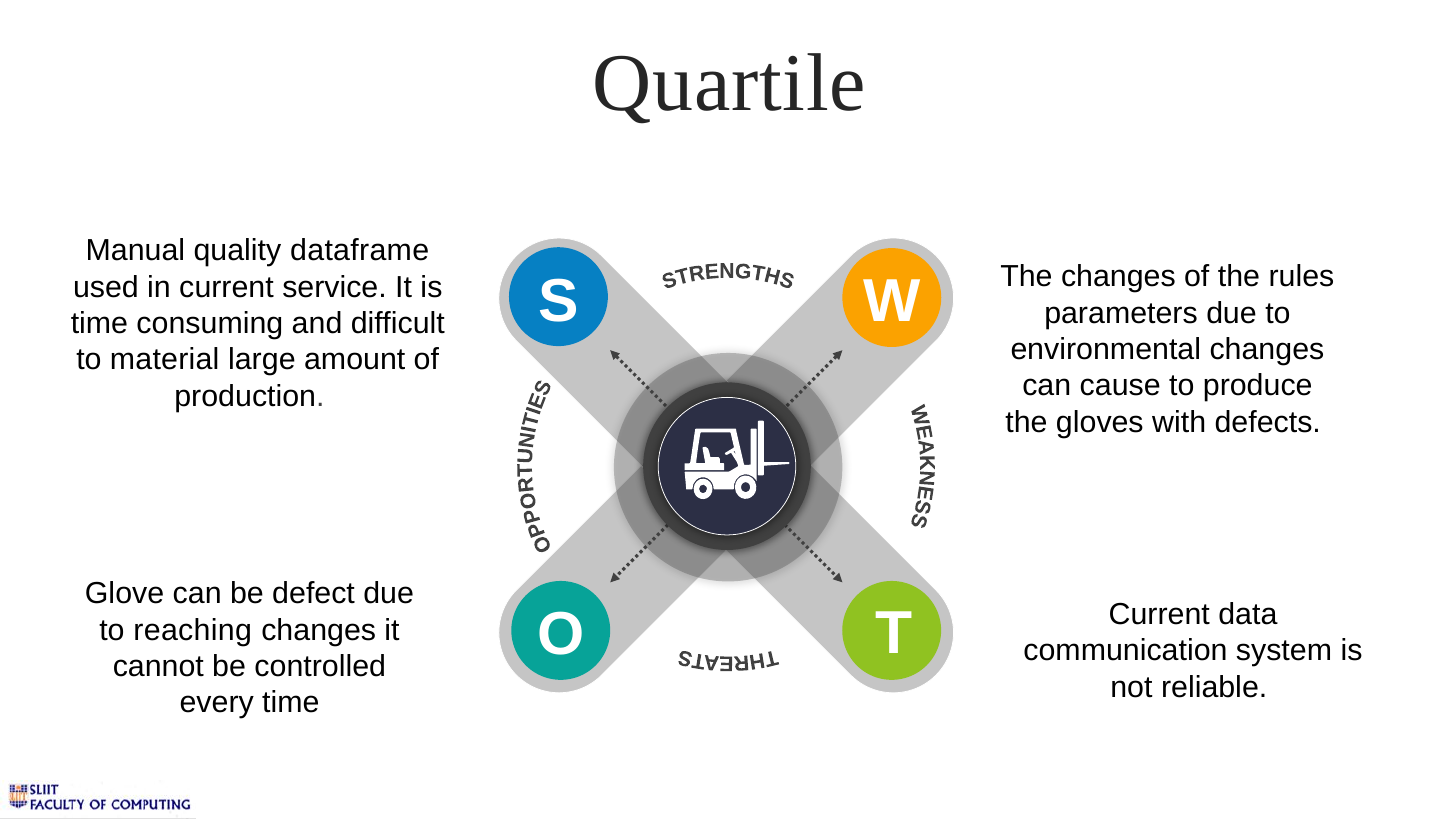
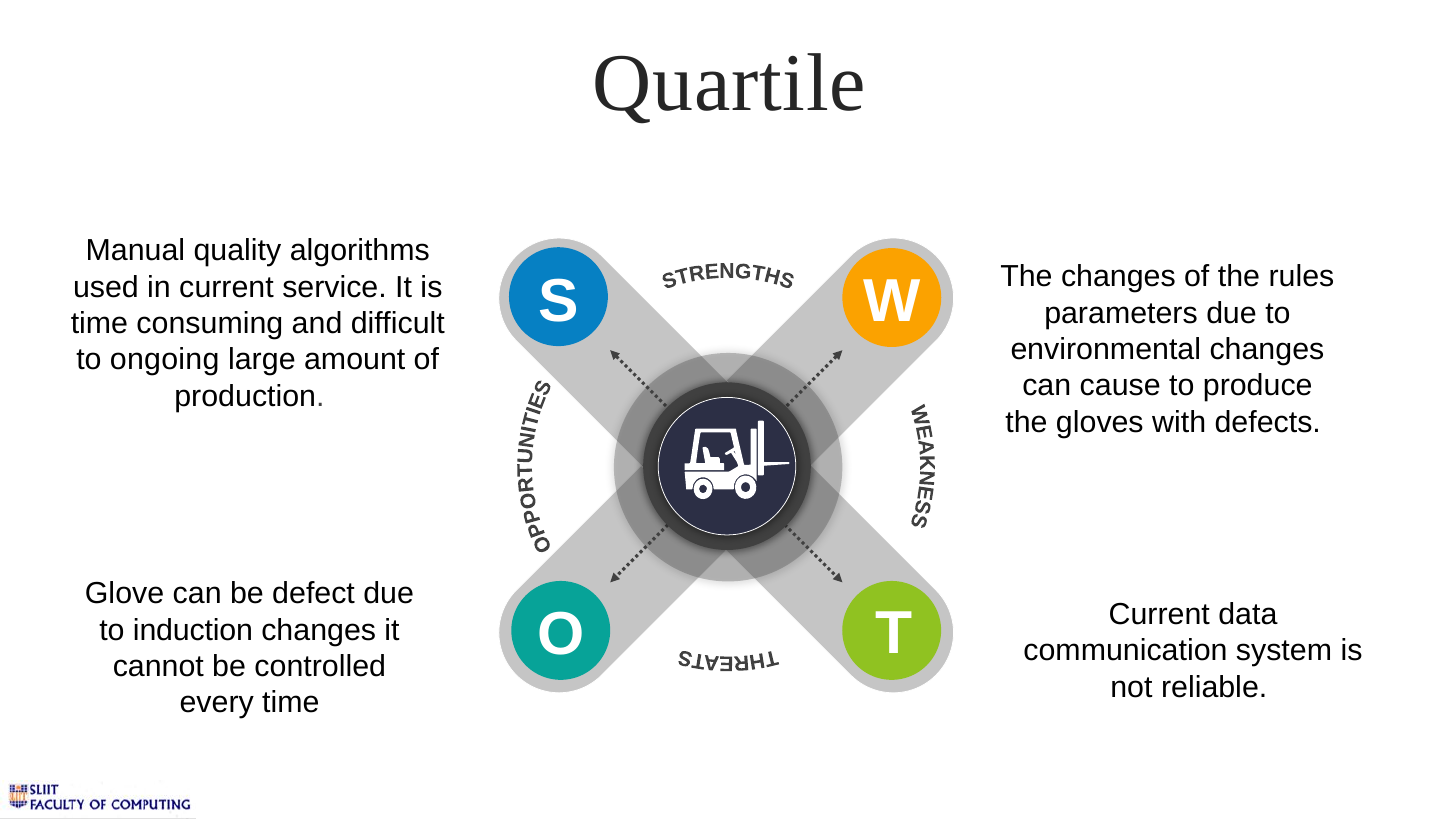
dataframe: dataframe -> algorithms
material: material -> ongoing
reaching: reaching -> induction
